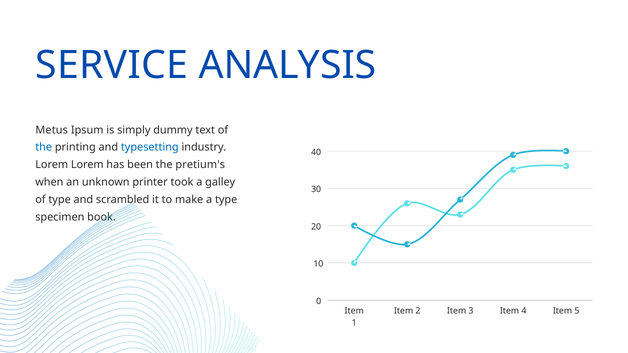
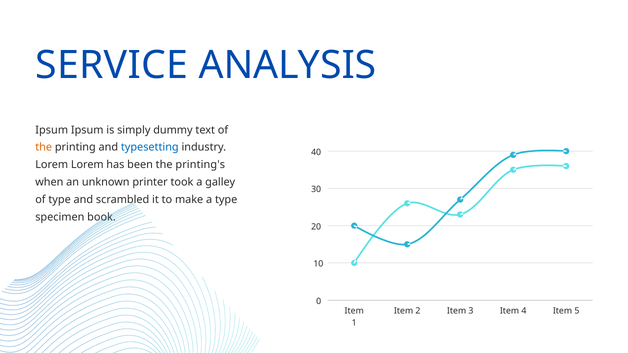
Metus at (52, 130): Metus -> Ipsum
the at (44, 147) colour: blue -> orange
pretium's: pretium's -> printing's
